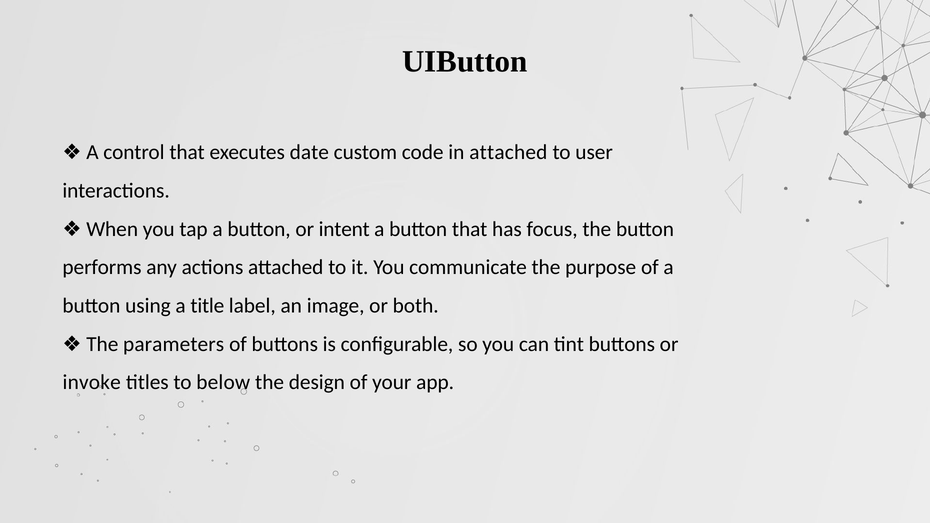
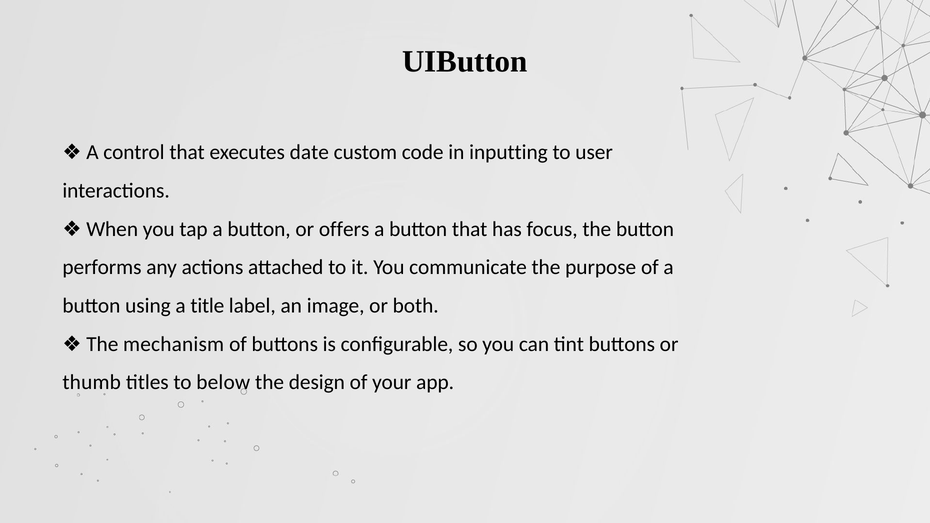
in attached: attached -> inputting
intent: intent -> offers
parameters: parameters -> mechanism
invoke: invoke -> thumb
